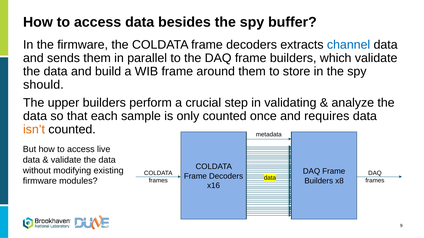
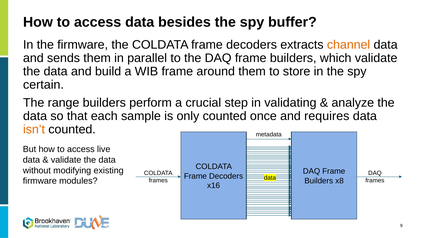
channel colour: blue -> orange
should: should -> certain
upper: upper -> range
